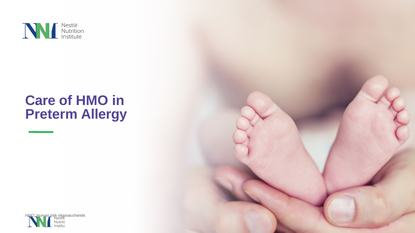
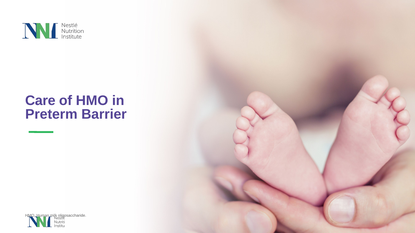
Allergy: Allergy -> Barrier
